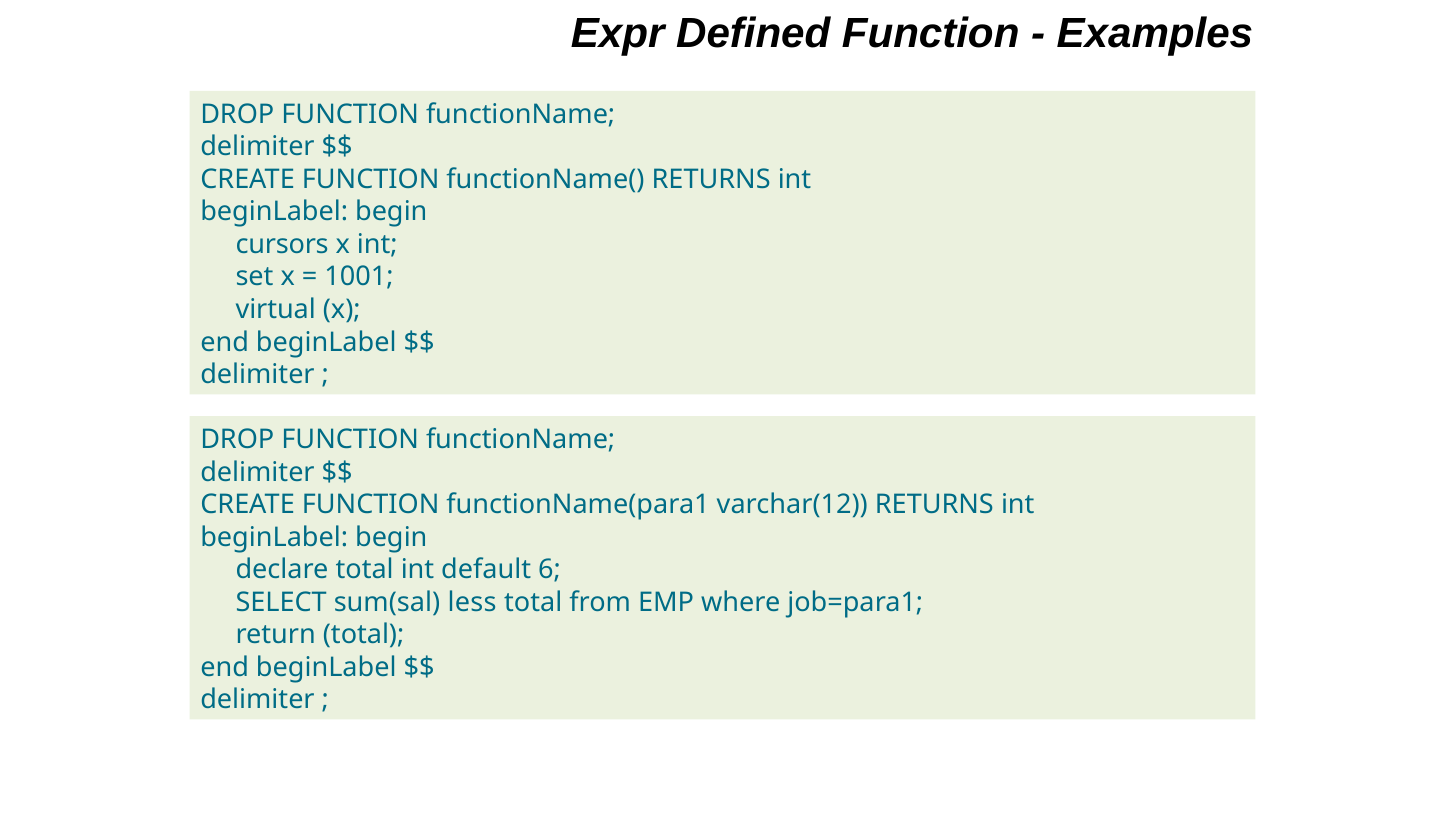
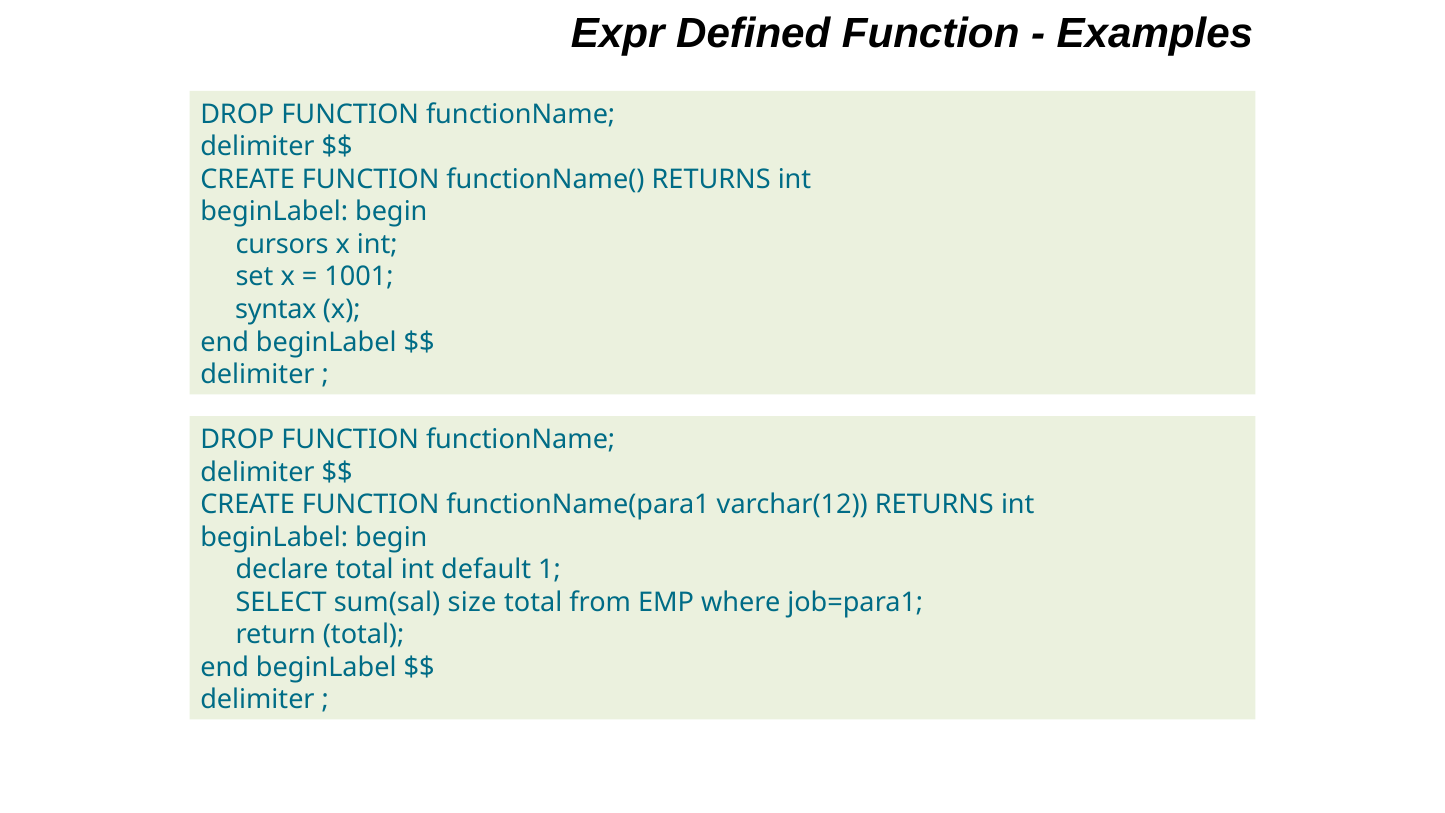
virtual: virtual -> syntax
6: 6 -> 1
less: less -> size
